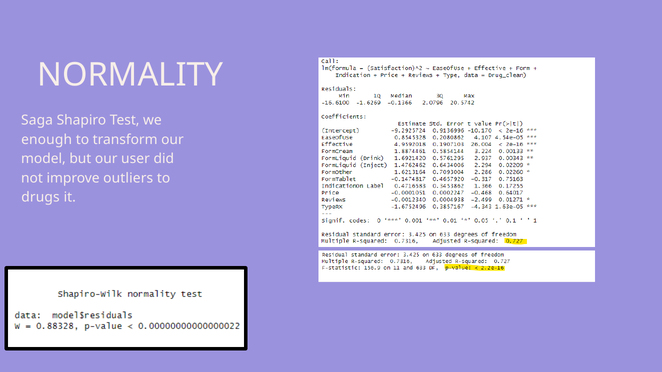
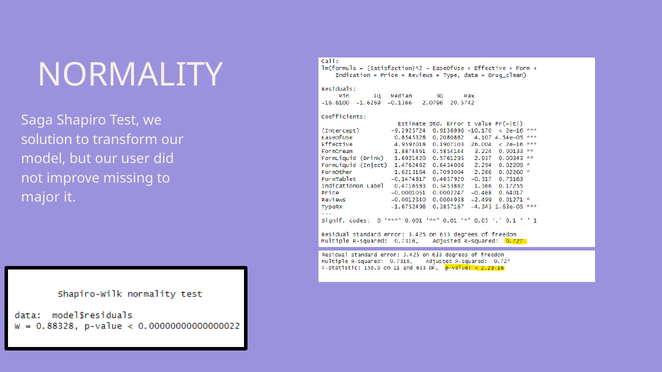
enough: enough -> solution
outliers: outliers -> missing
drugs: drugs -> major
